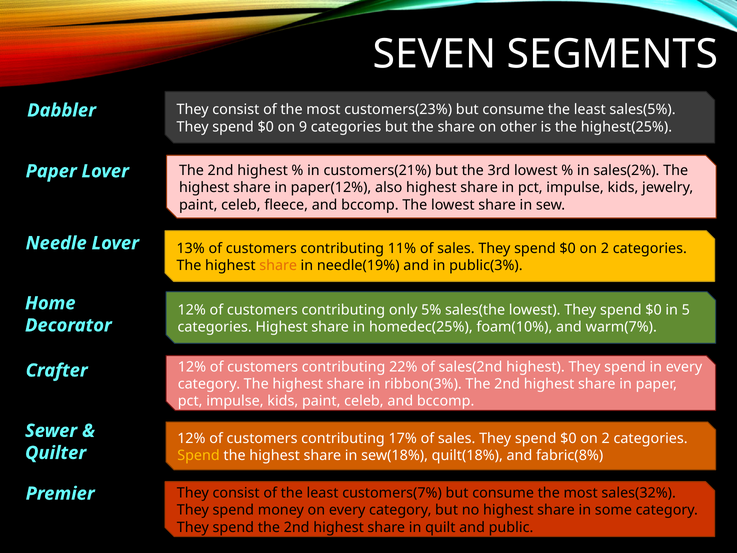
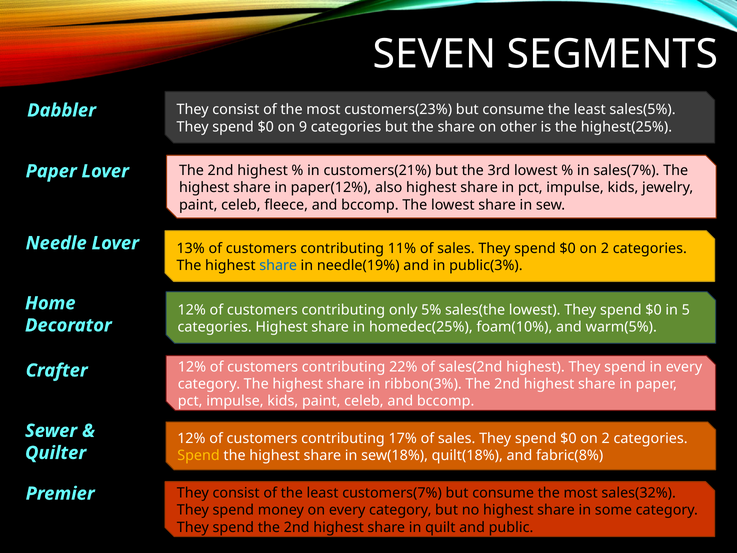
sales(2%: sales(2% -> sales(7%
share at (278, 265) colour: orange -> blue
warm(7%: warm(7% -> warm(5%
